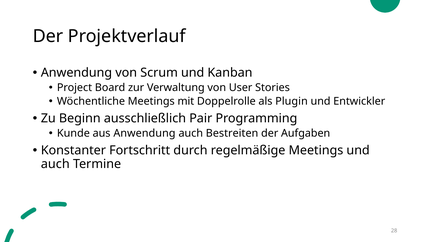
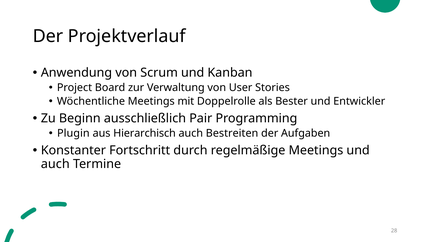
Plugin: Plugin -> Bester
Kunde: Kunde -> Plugin
aus Anwendung: Anwendung -> Hierarchisch
